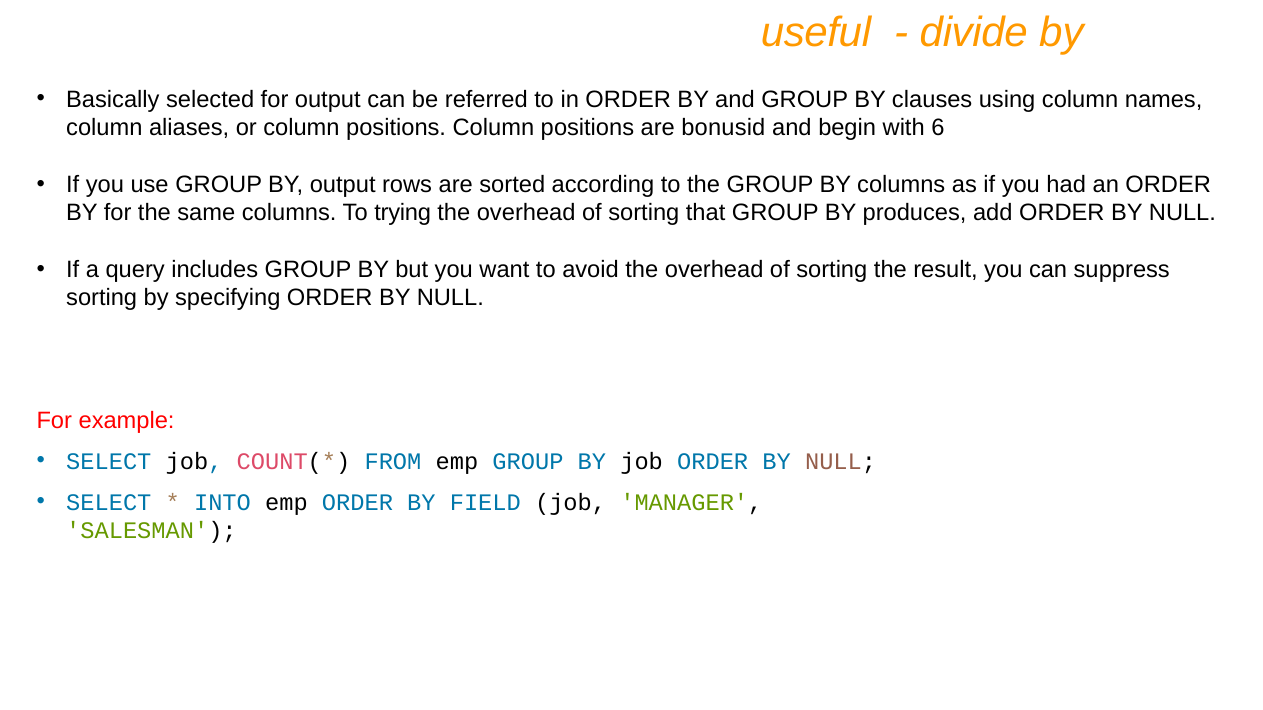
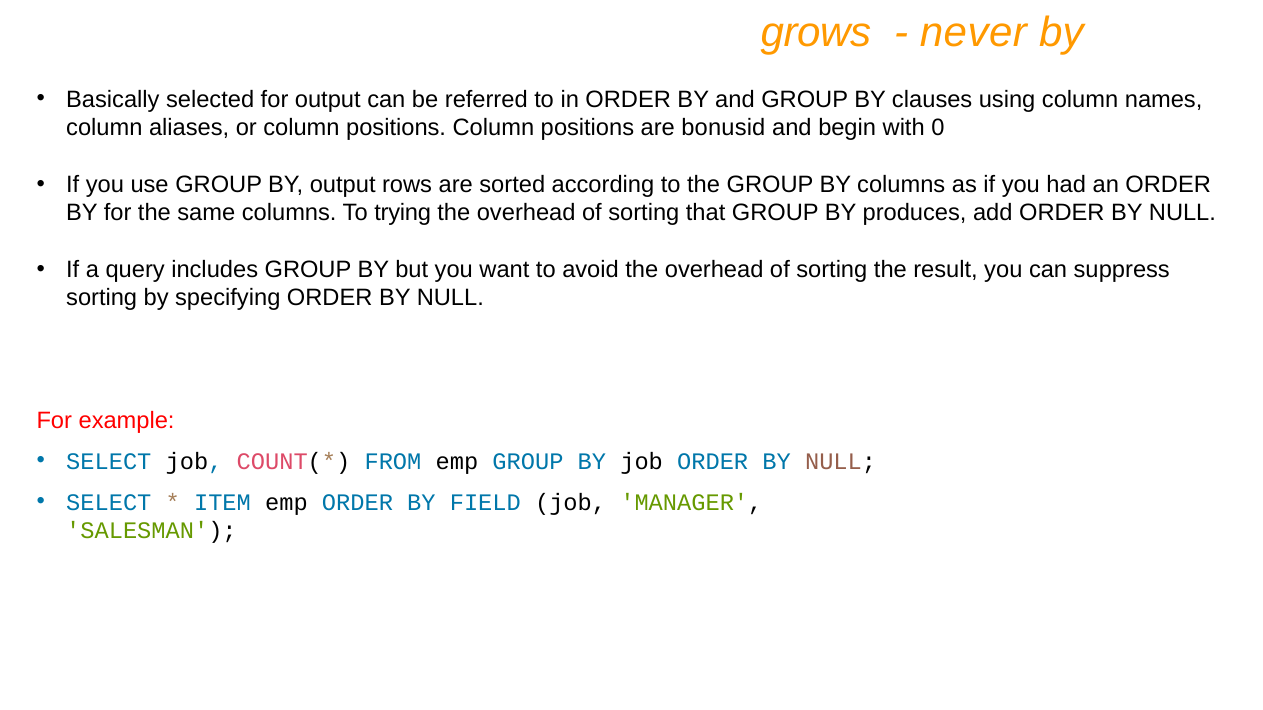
useful: useful -> grows
divide: divide -> never
6: 6 -> 0
INTO: INTO -> ITEM
